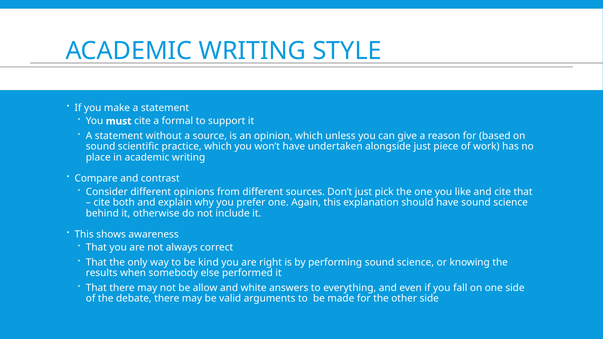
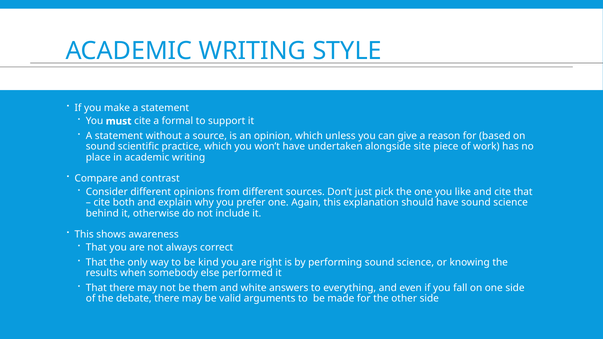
alongside just: just -> site
allow: allow -> them
